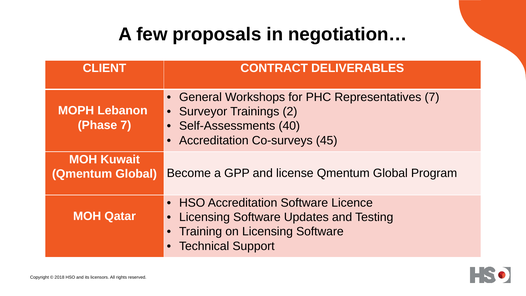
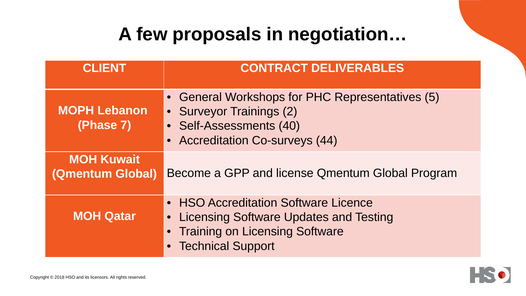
Representatives 7: 7 -> 5
45: 45 -> 44
